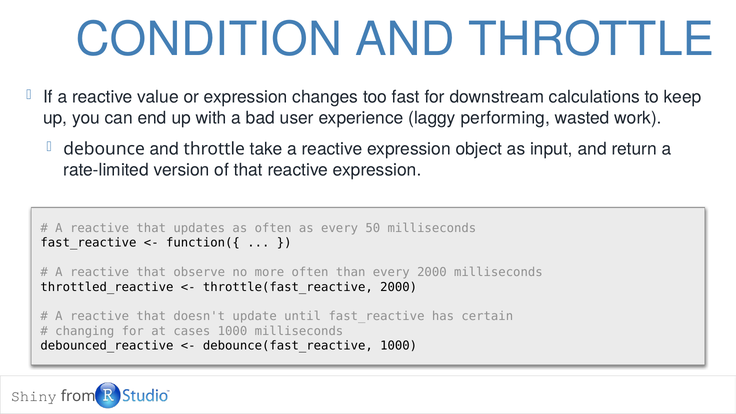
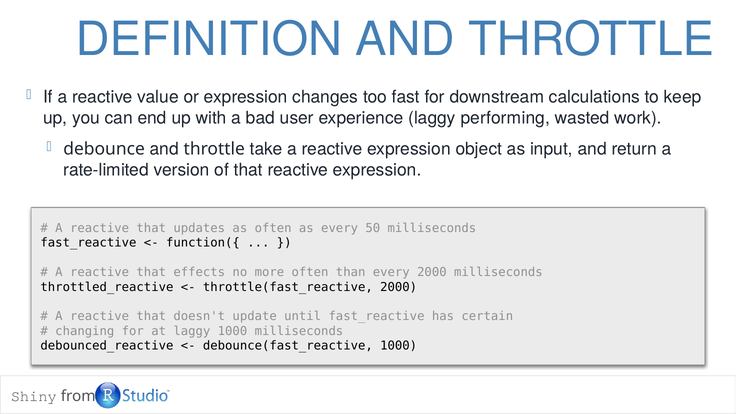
CONDITION: CONDITION -> DEFINITION
observe: observe -> effects
at cases: cases -> laggy
